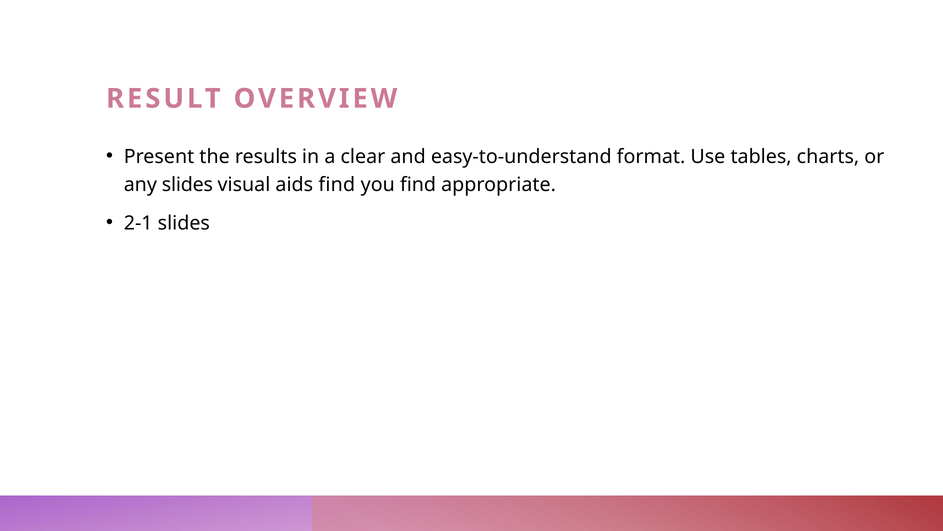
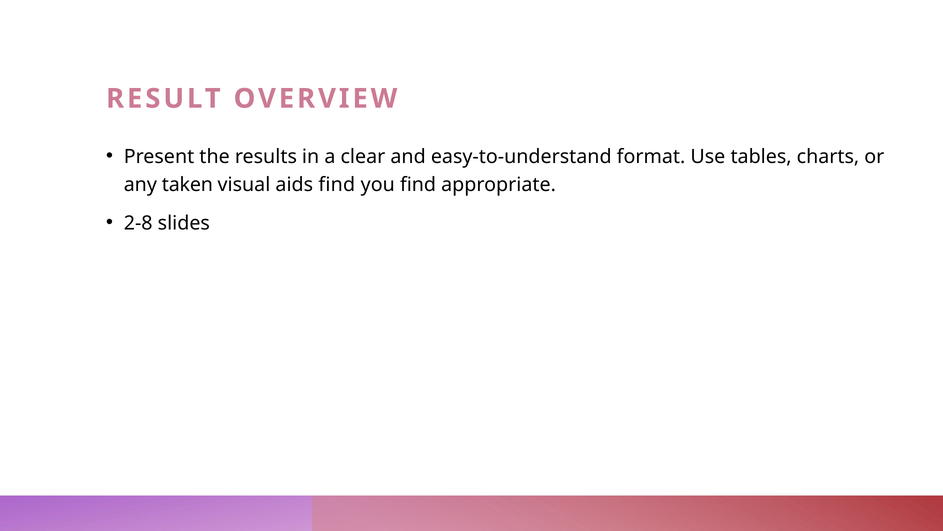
any slides: slides -> taken
2-1: 2-1 -> 2-8
